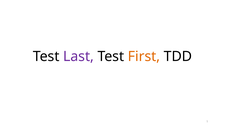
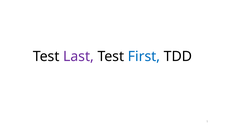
First colour: orange -> blue
